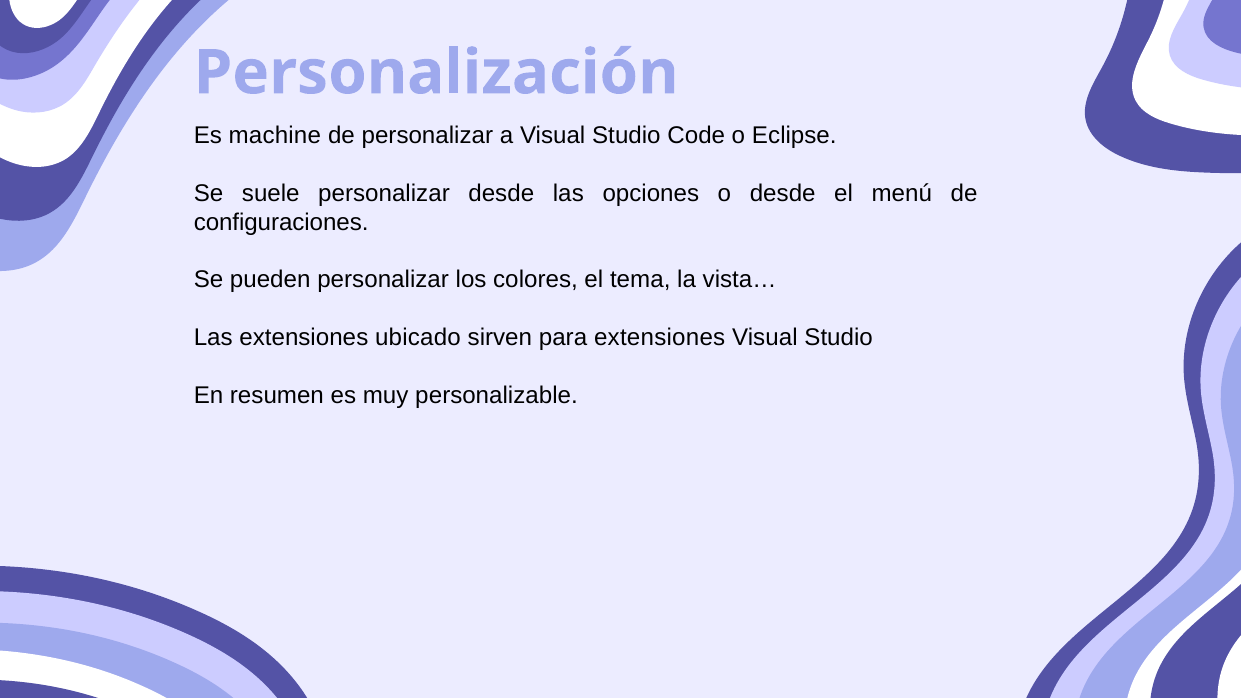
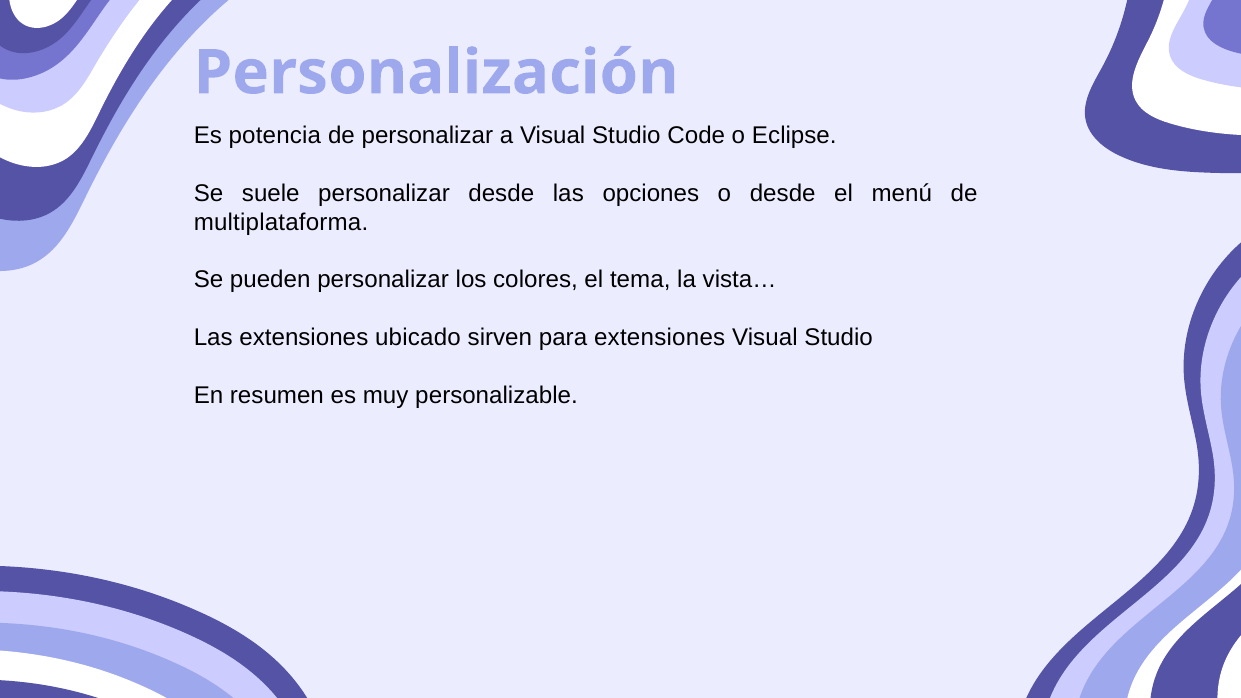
machine: machine -> potencia
configuraciones: configuraciones -> multiplataforma
